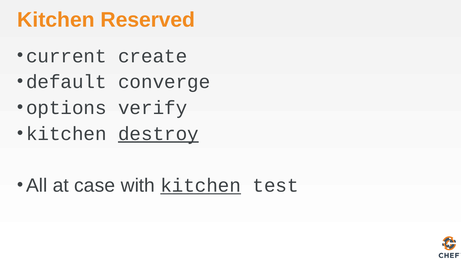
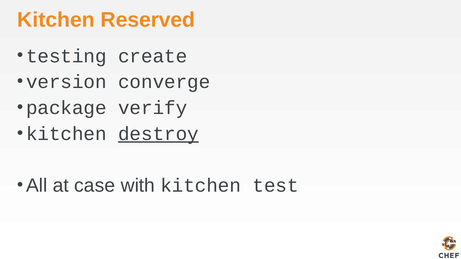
current: current -> testing
default: default -> version
options: options -> package
kitchen at (201, 186) underline: present -> none
